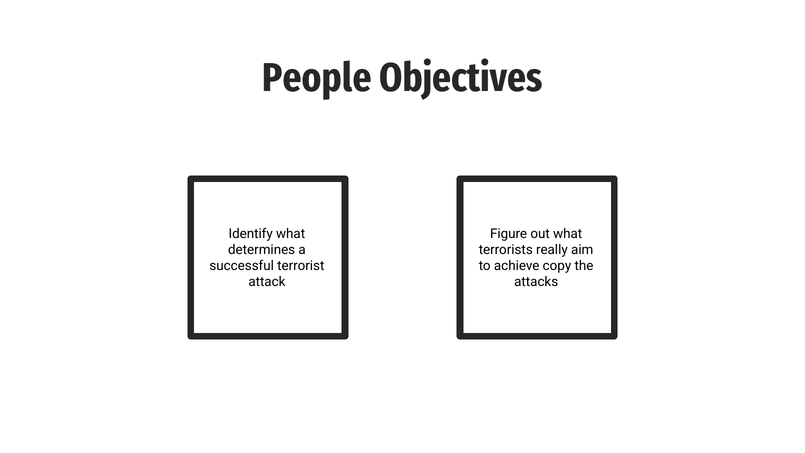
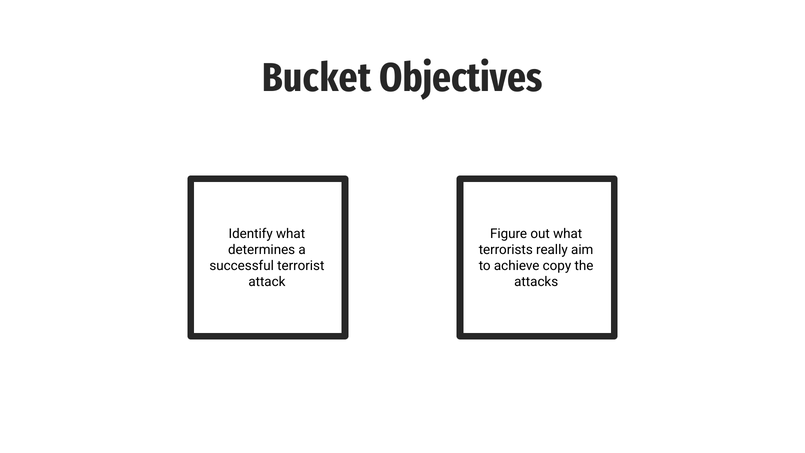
People: People -> Bucket
